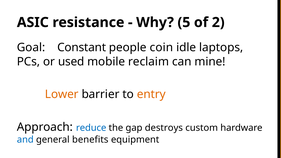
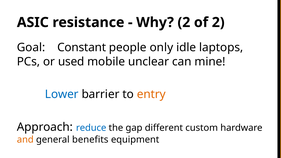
Why 5: 5 -> 2
coin: coin -> only
reclaim: reclaim -> unclear
Lower colour: orange -> blue
destroys: destroys -> different
and colour: blue -> orange
